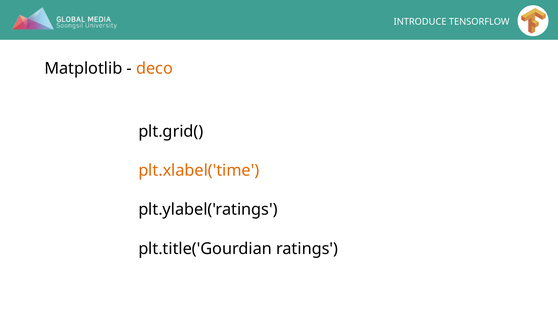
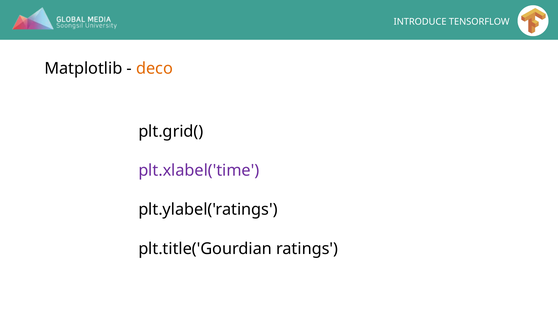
plt.xlabel('time colour: orange -> purple
